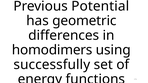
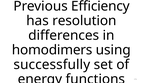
Potential: Potential -> Efficiency
geometric: geometric -> resolution
